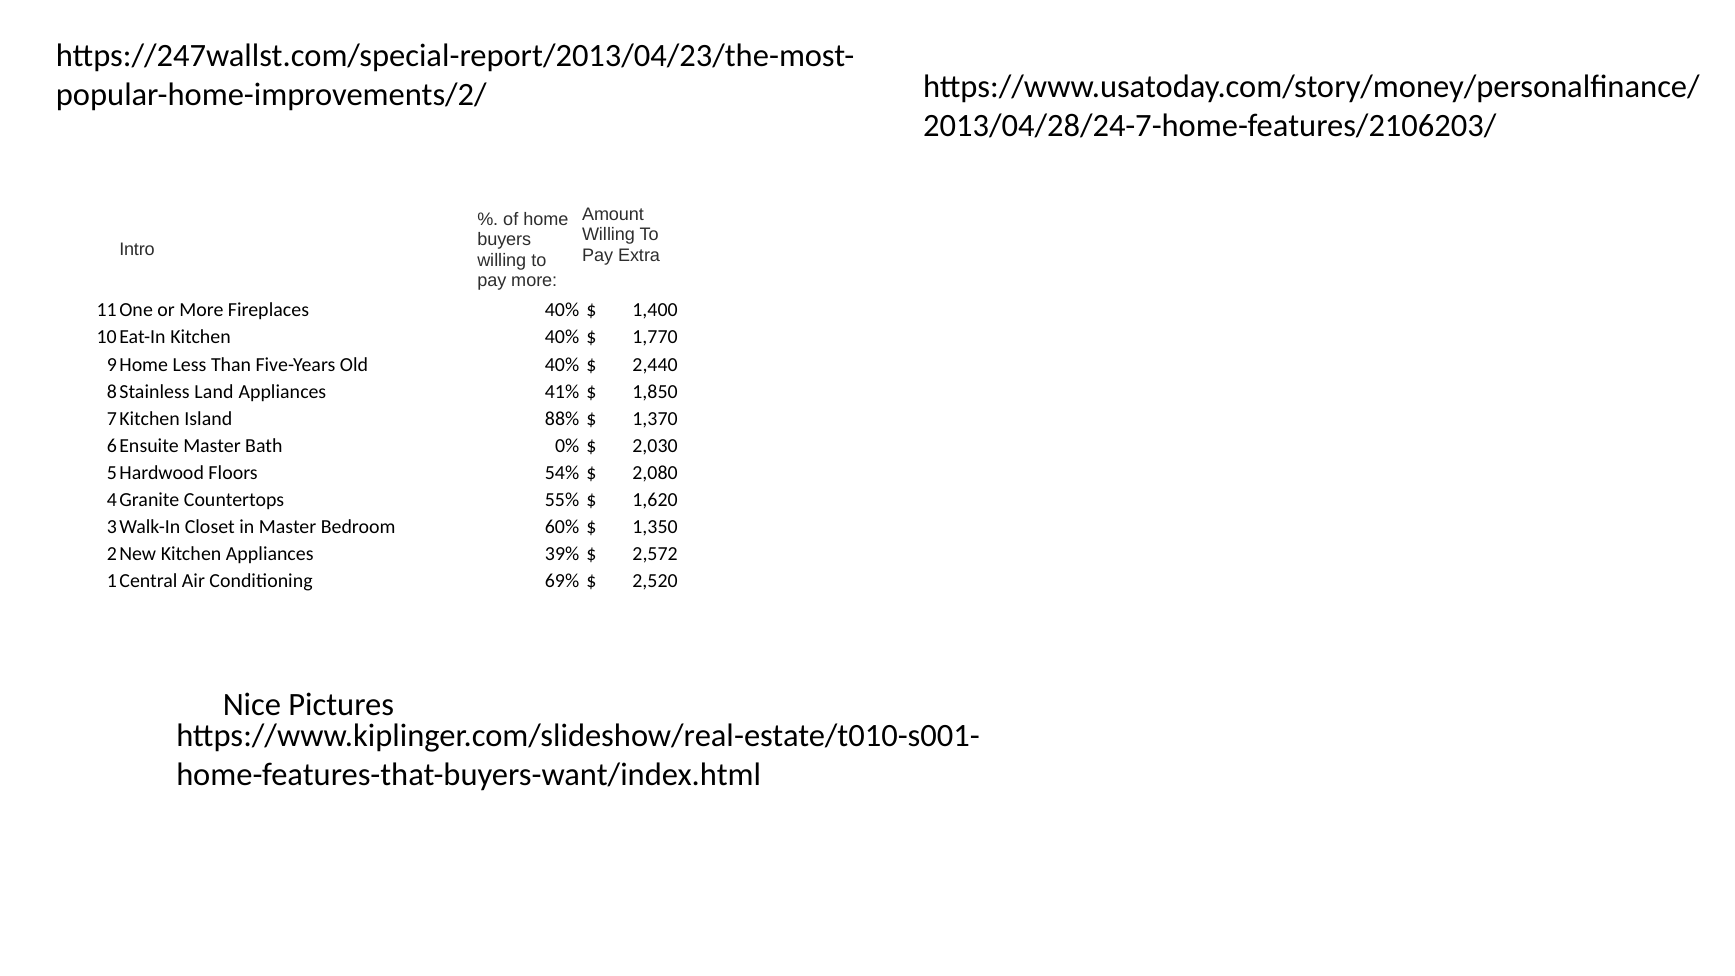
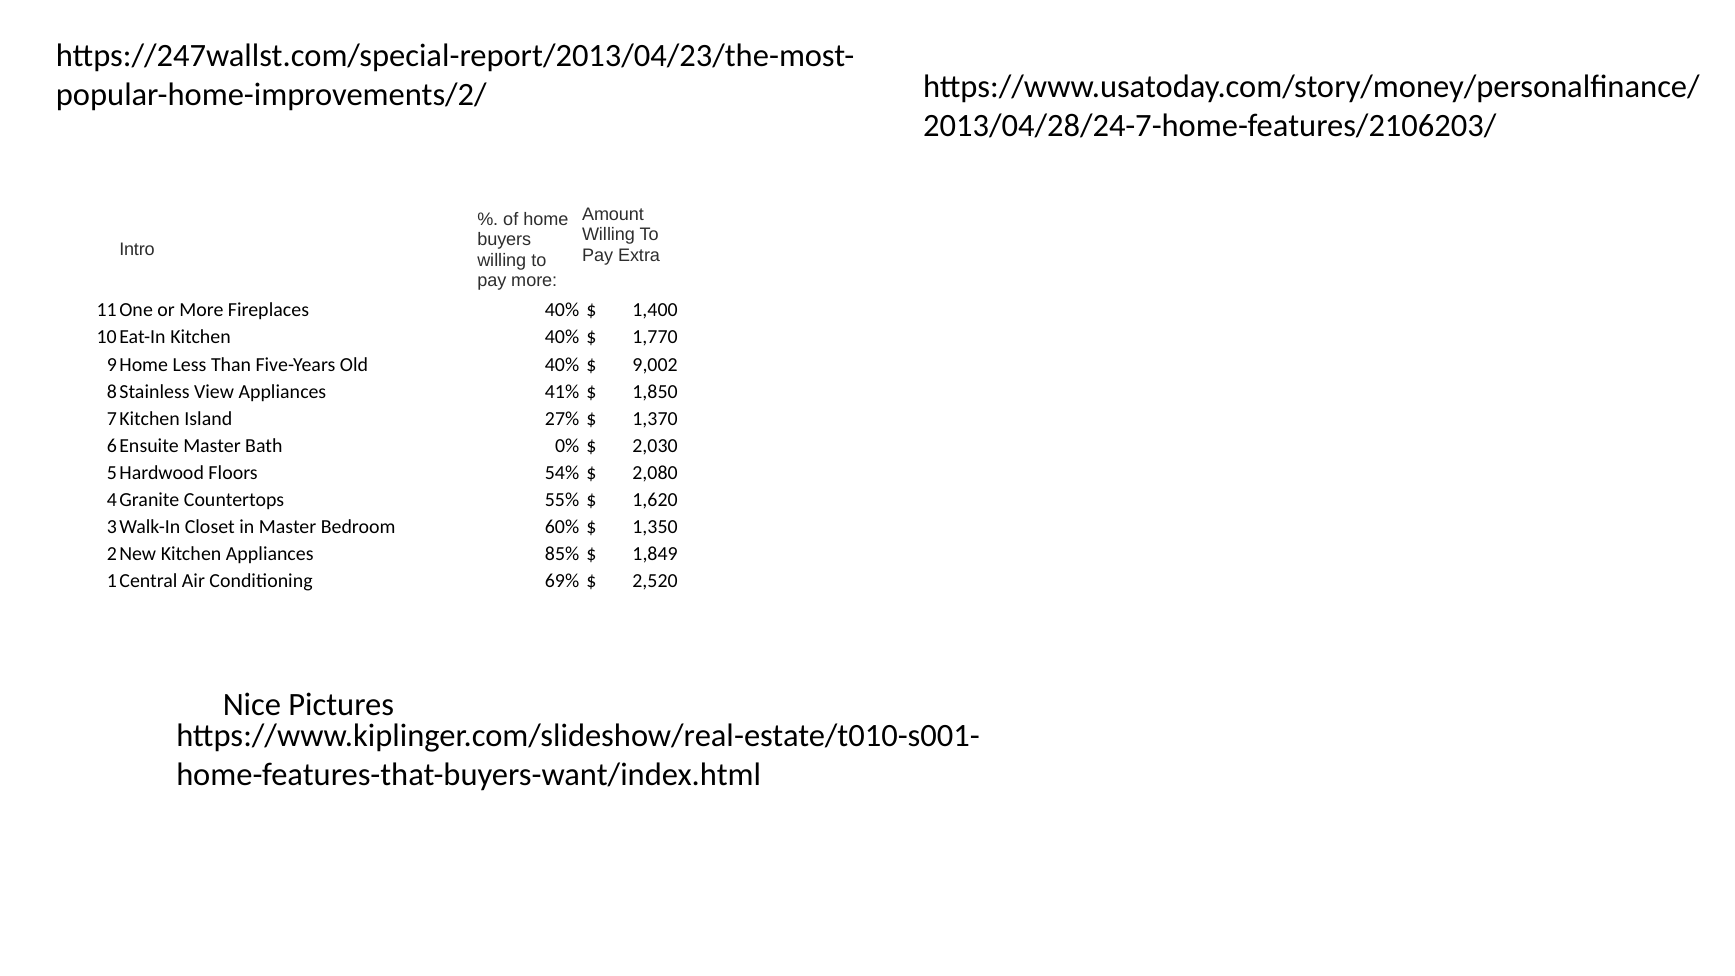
2,440: 2,440 -> 9,002
Land: Land -> View
88%: 88% -> 27%
39%: 39% -> 85%
2,572: 2,572 -> 1,849
